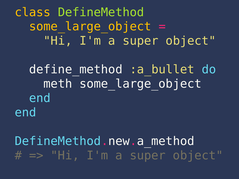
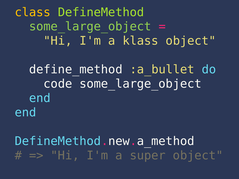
some_large_object at (90, 27) colour: yellow -> light green
super at (140, 41): super -> klass
meth: meth -> code
